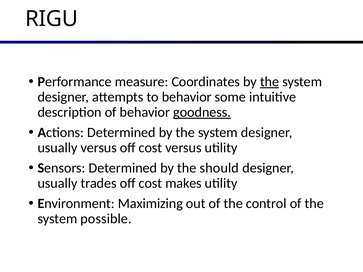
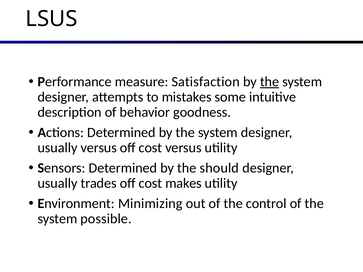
RIGU: RIGU -> LSUS
Coordinates: Coordinates -> Satisfaction
to behavior: behavior -> mistakes
goodness underline: present -> none
Maximizing: Maximizing -> Minimizing
